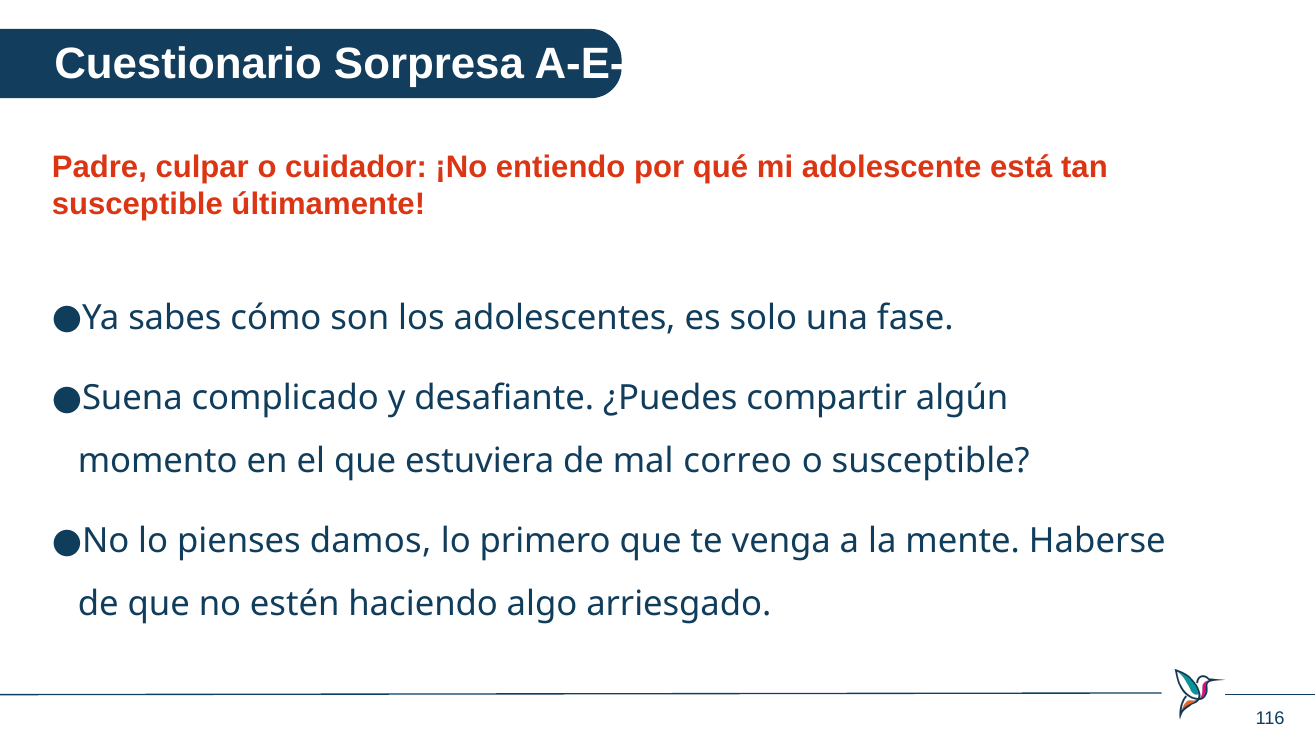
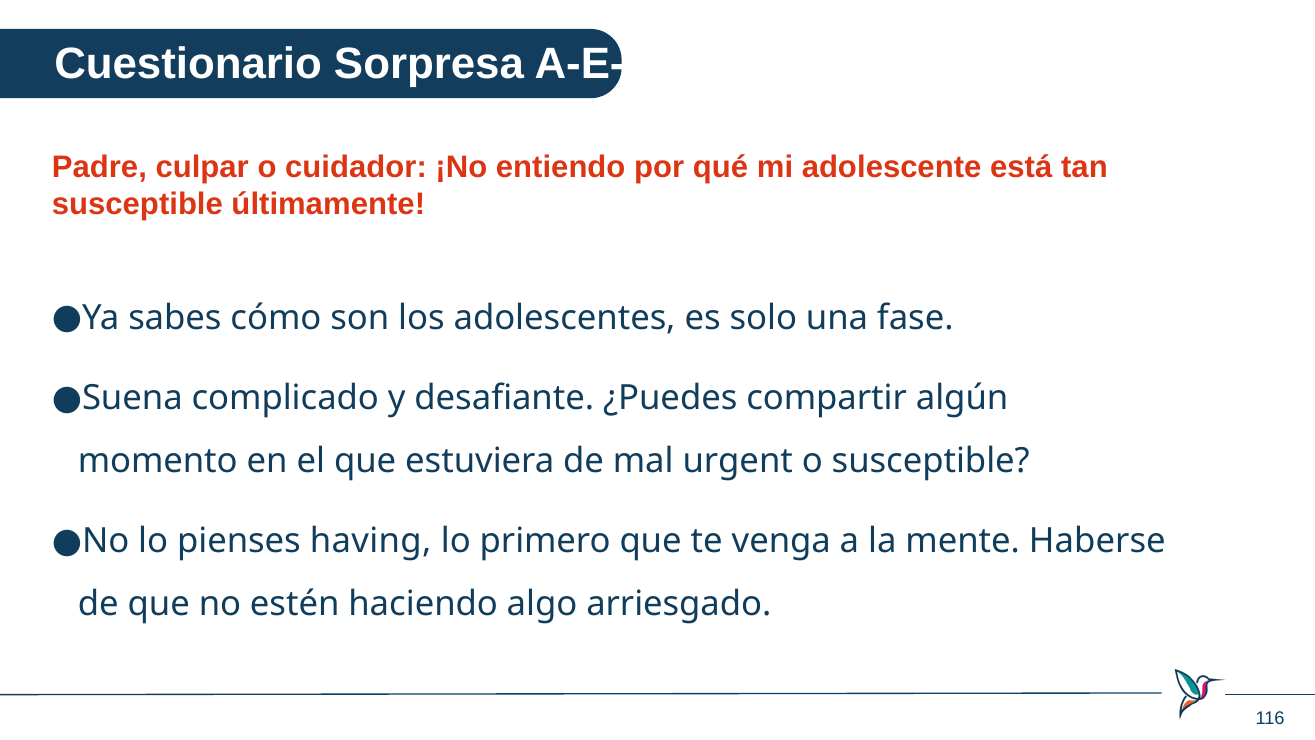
correo: correo -> urgent
damos: damos -> having
